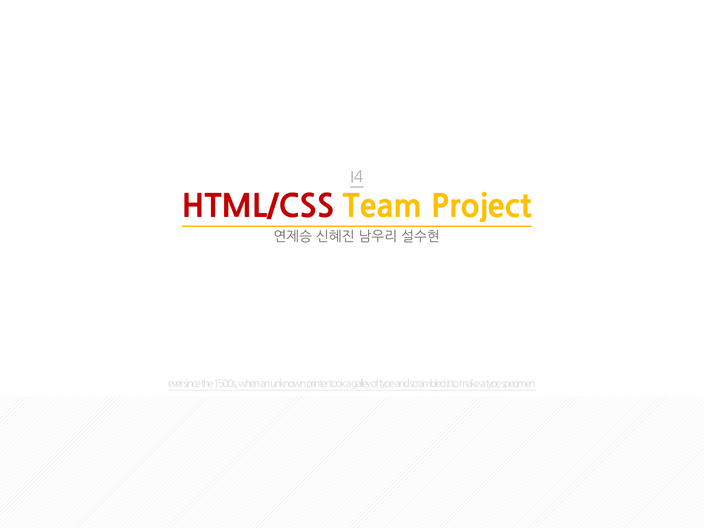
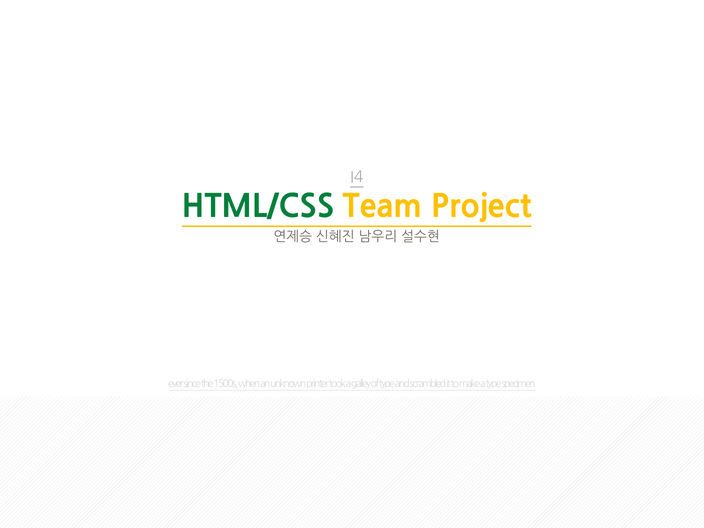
HTML/CSS colour: red -> green
